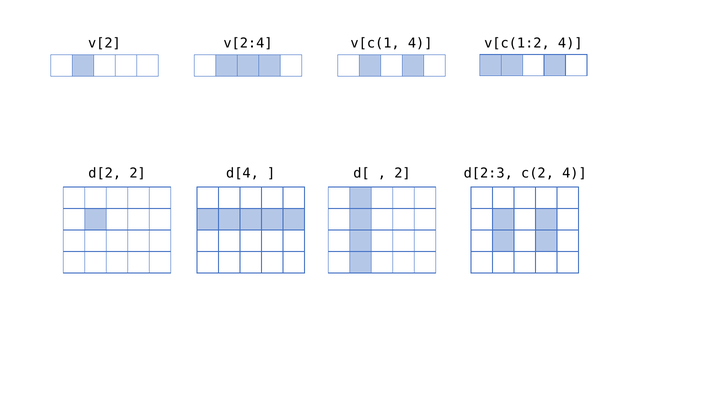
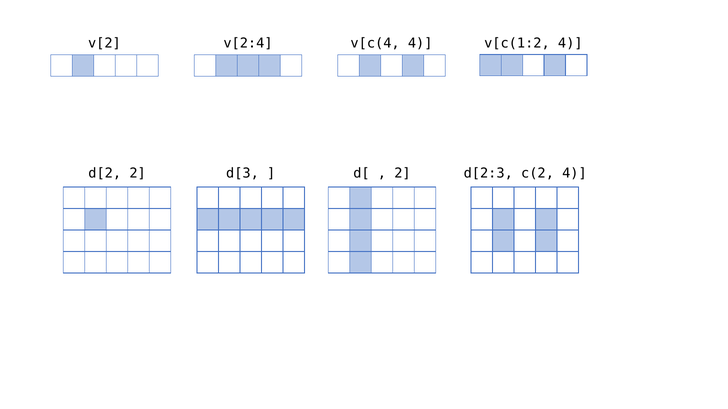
v[c(1: v[c(1 -> v[c(4
d[4: d[4 -> d[3
